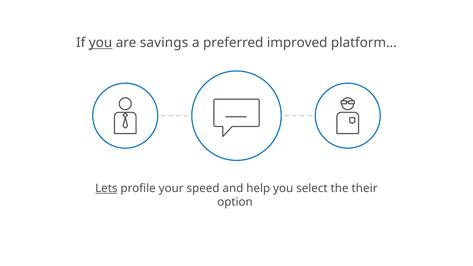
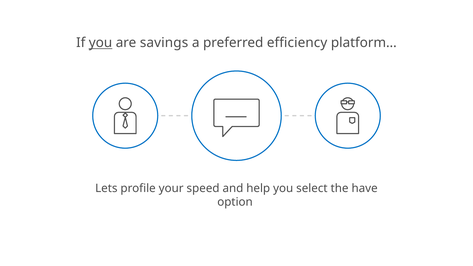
improved: improved -> efficiency
Lets underline: present -> none
their: their -> have
